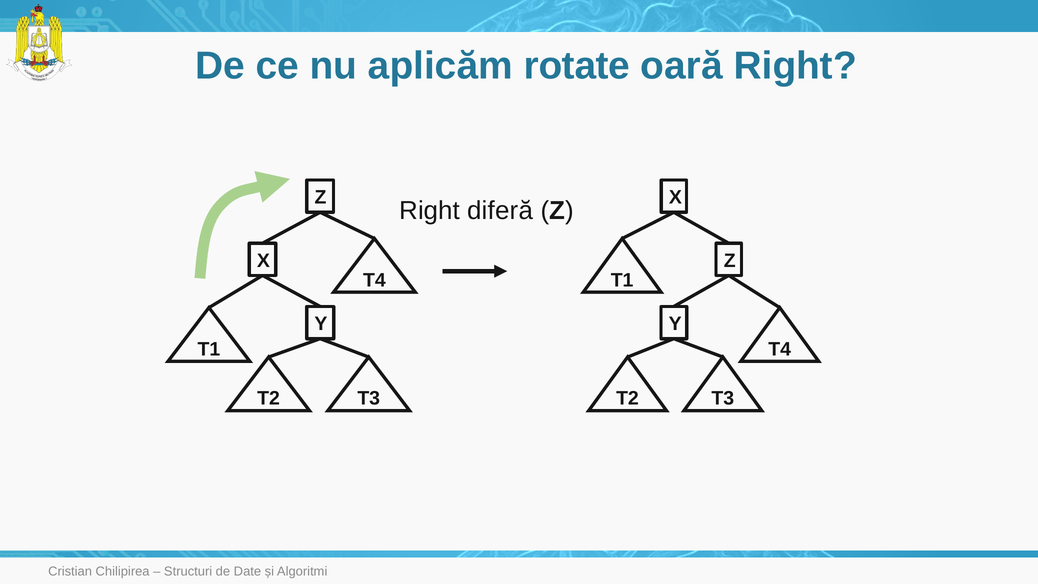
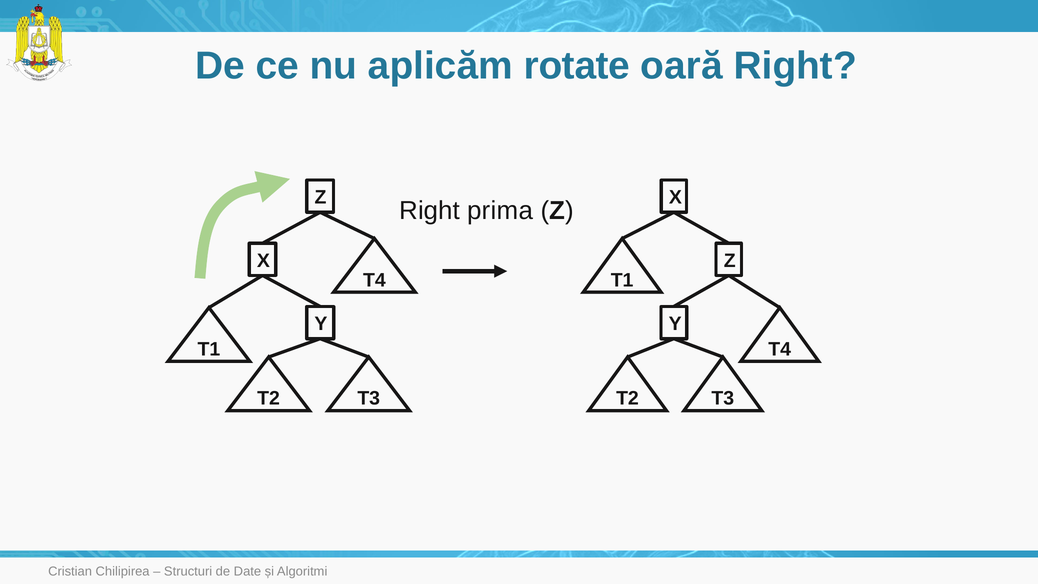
diferă: diferă -> prima
